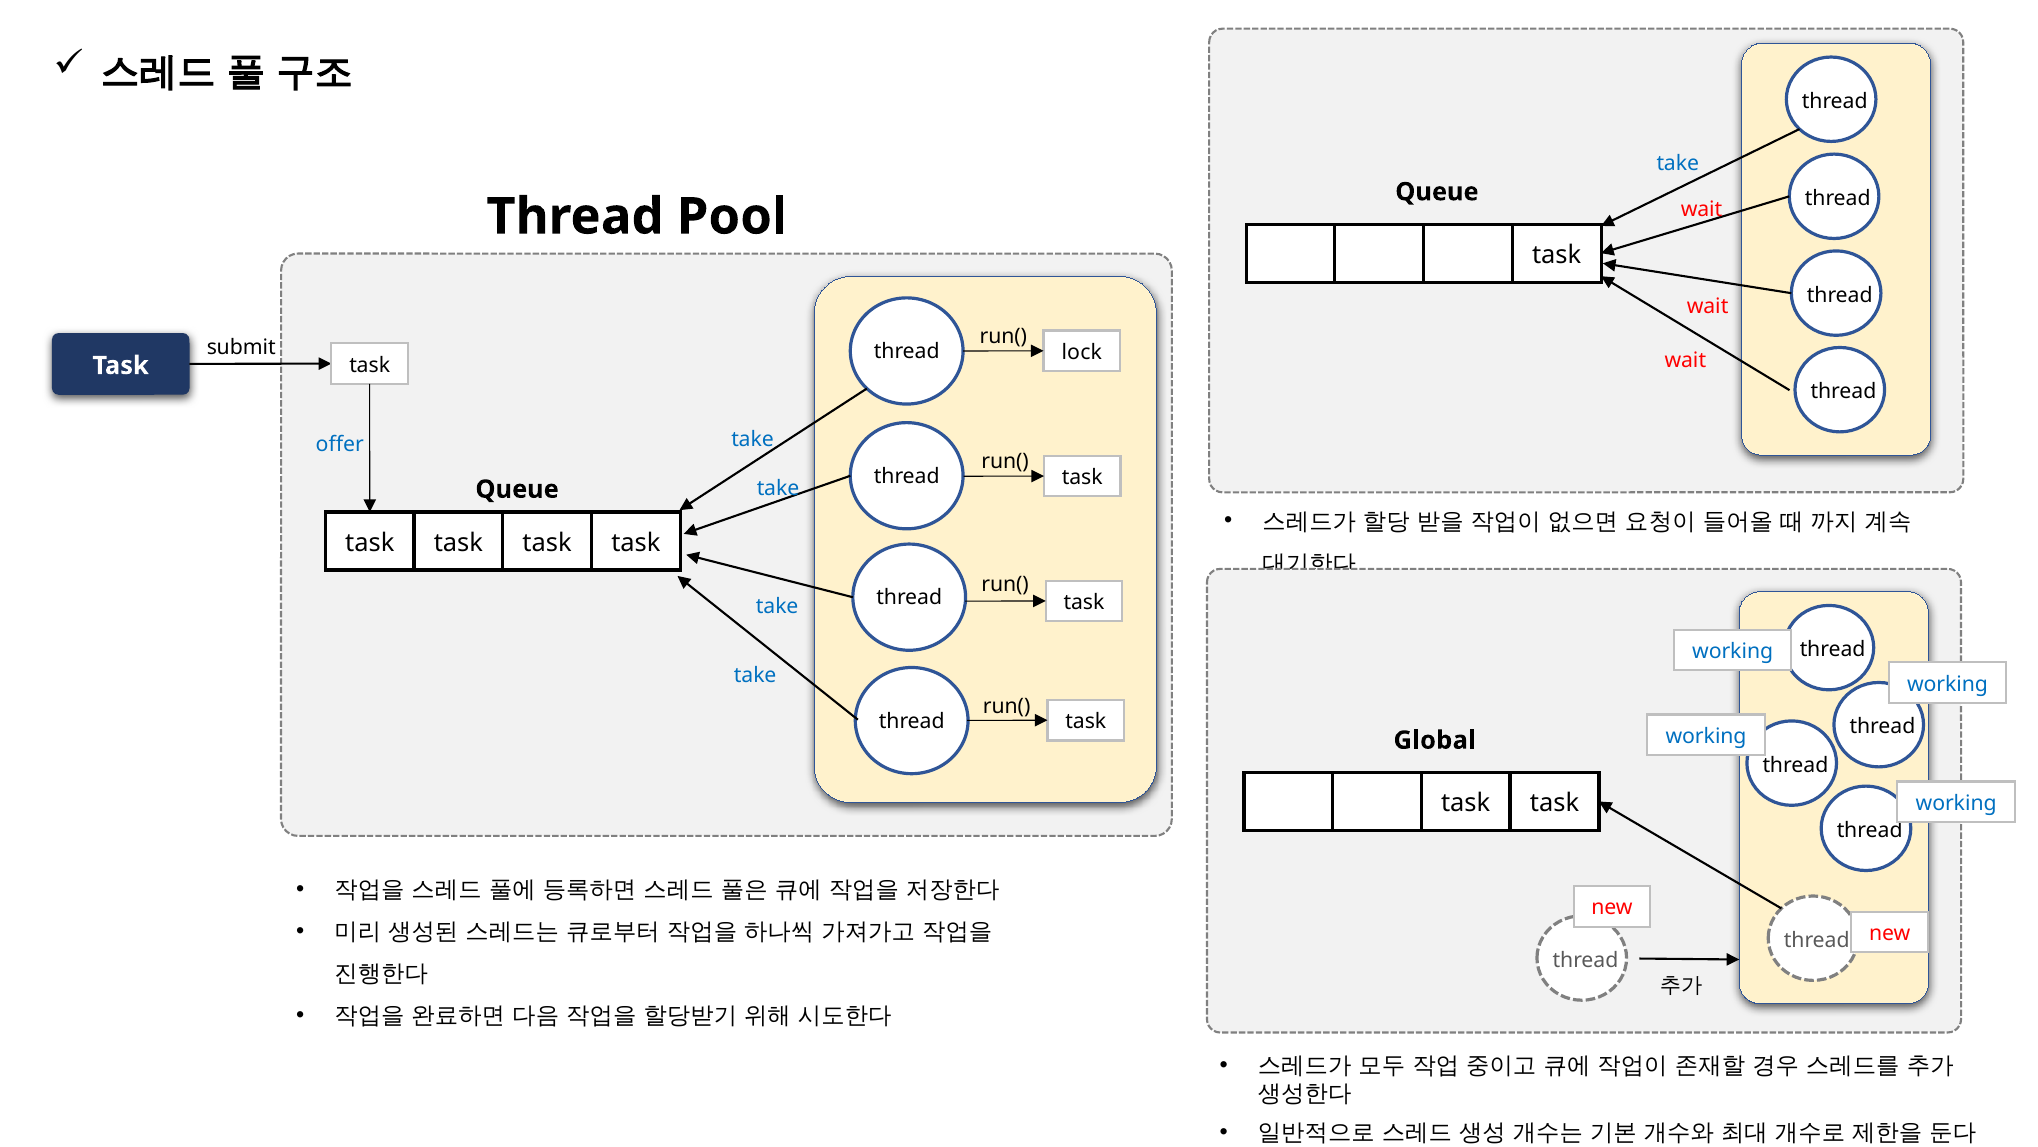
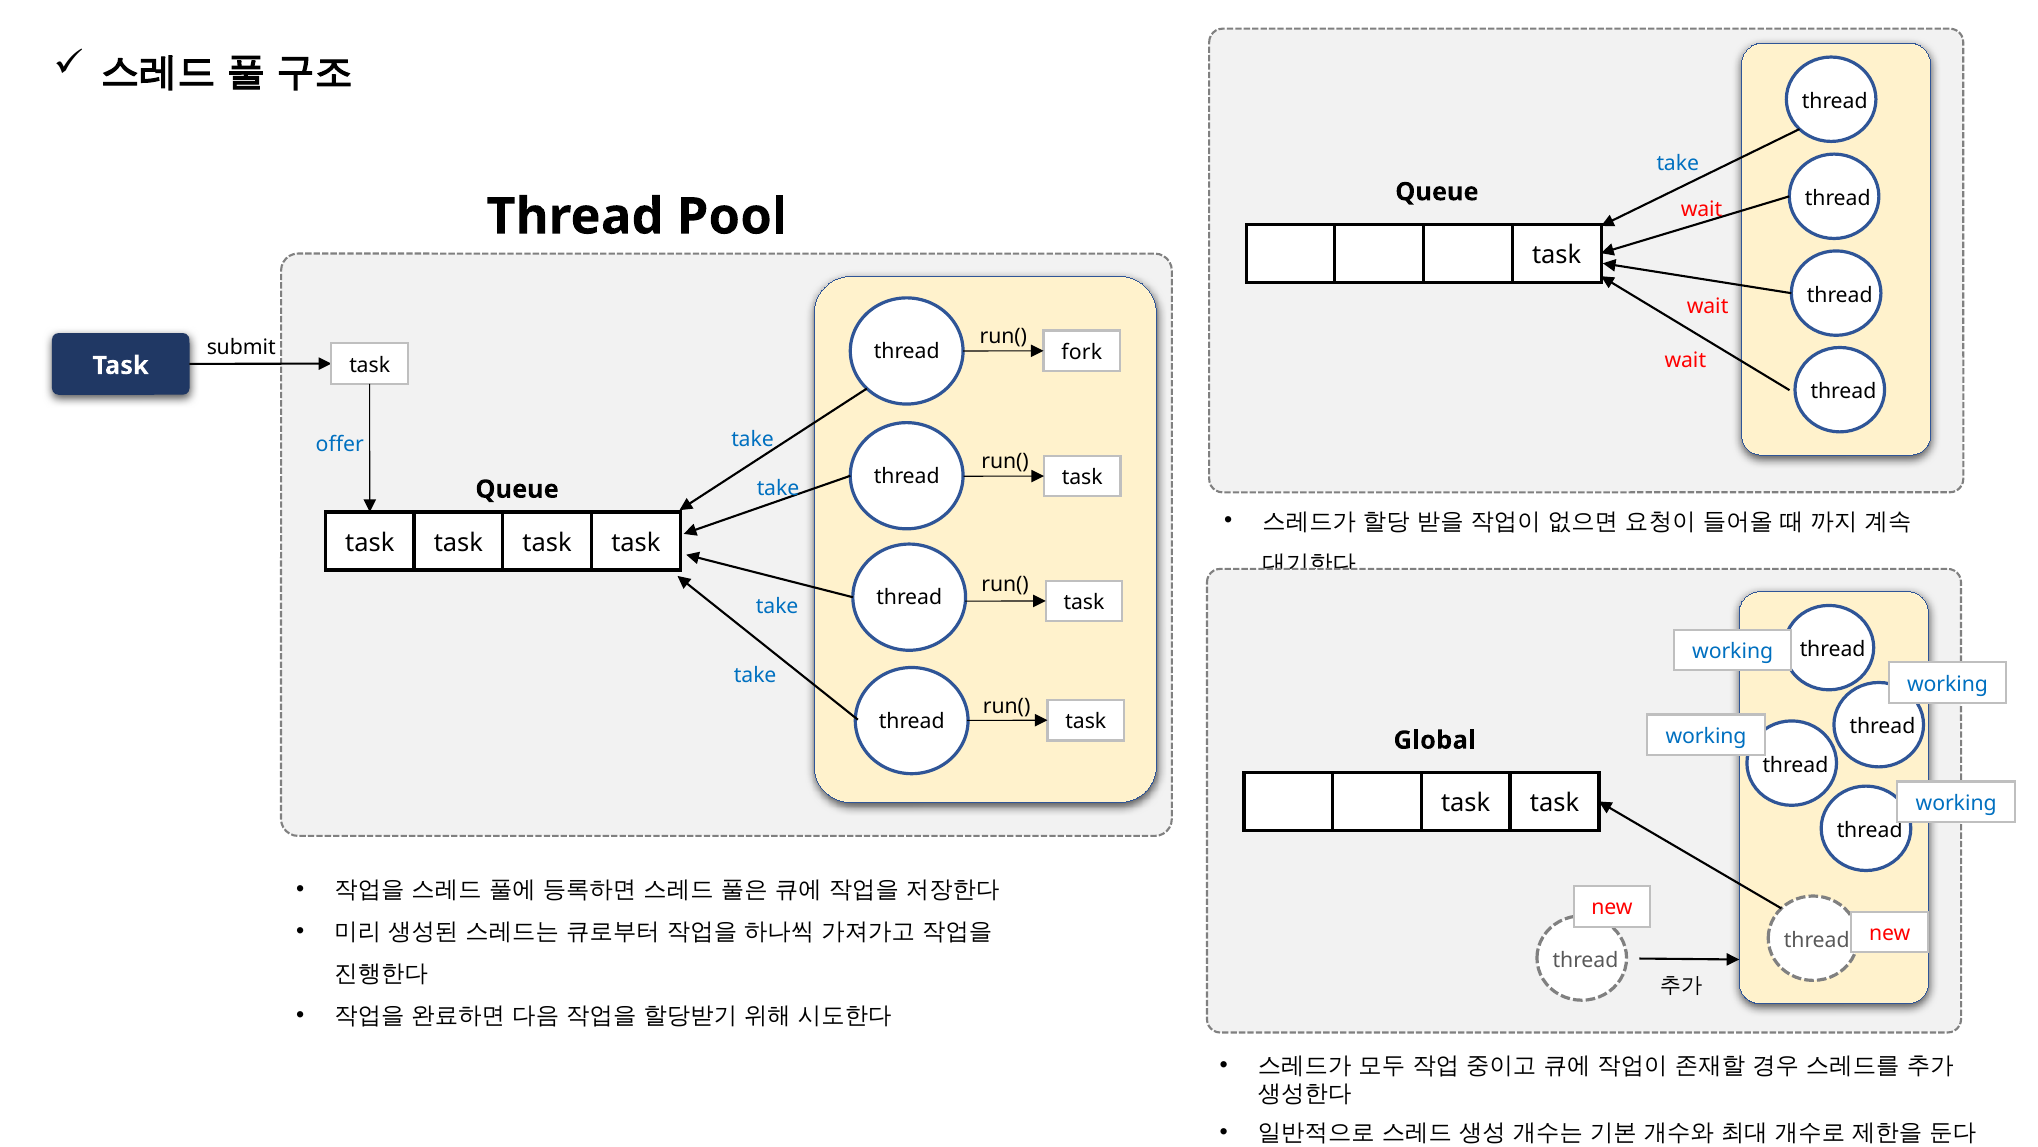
lock: lock -> fork
